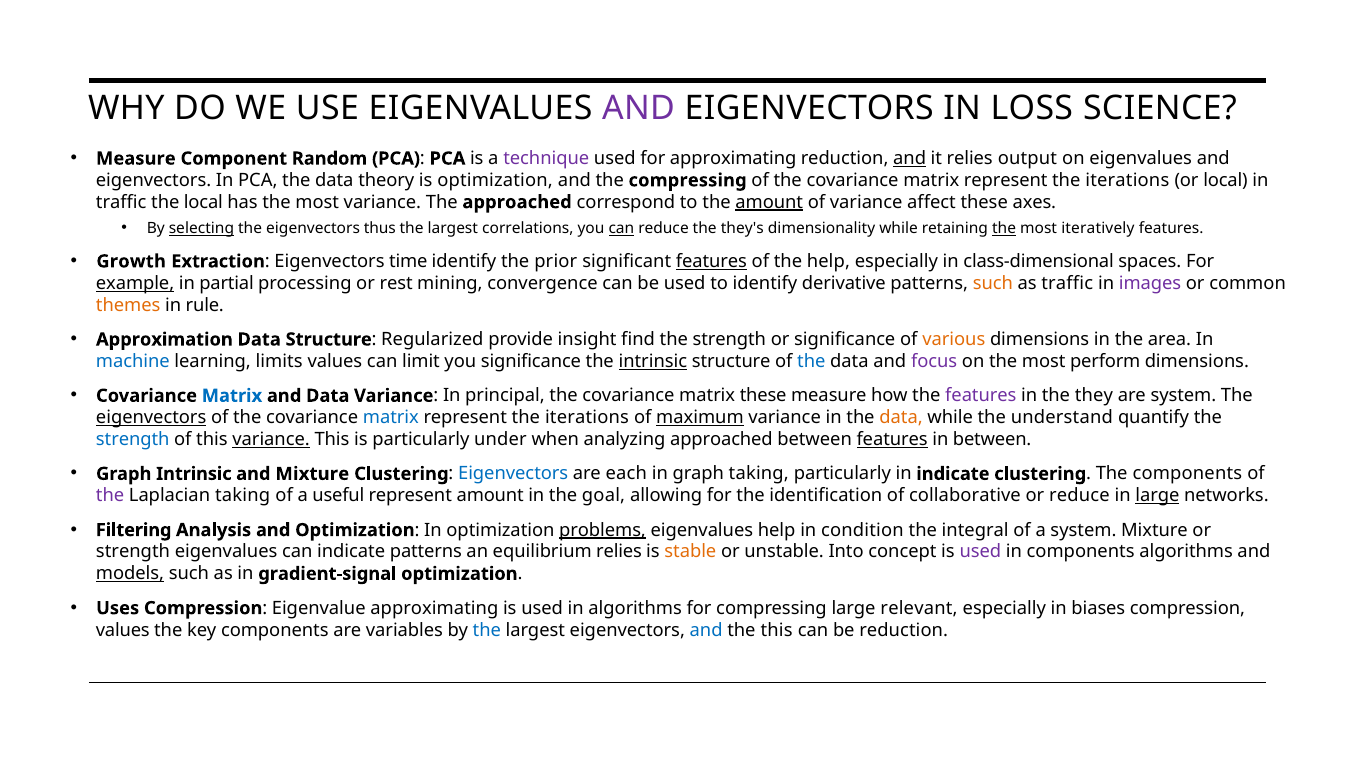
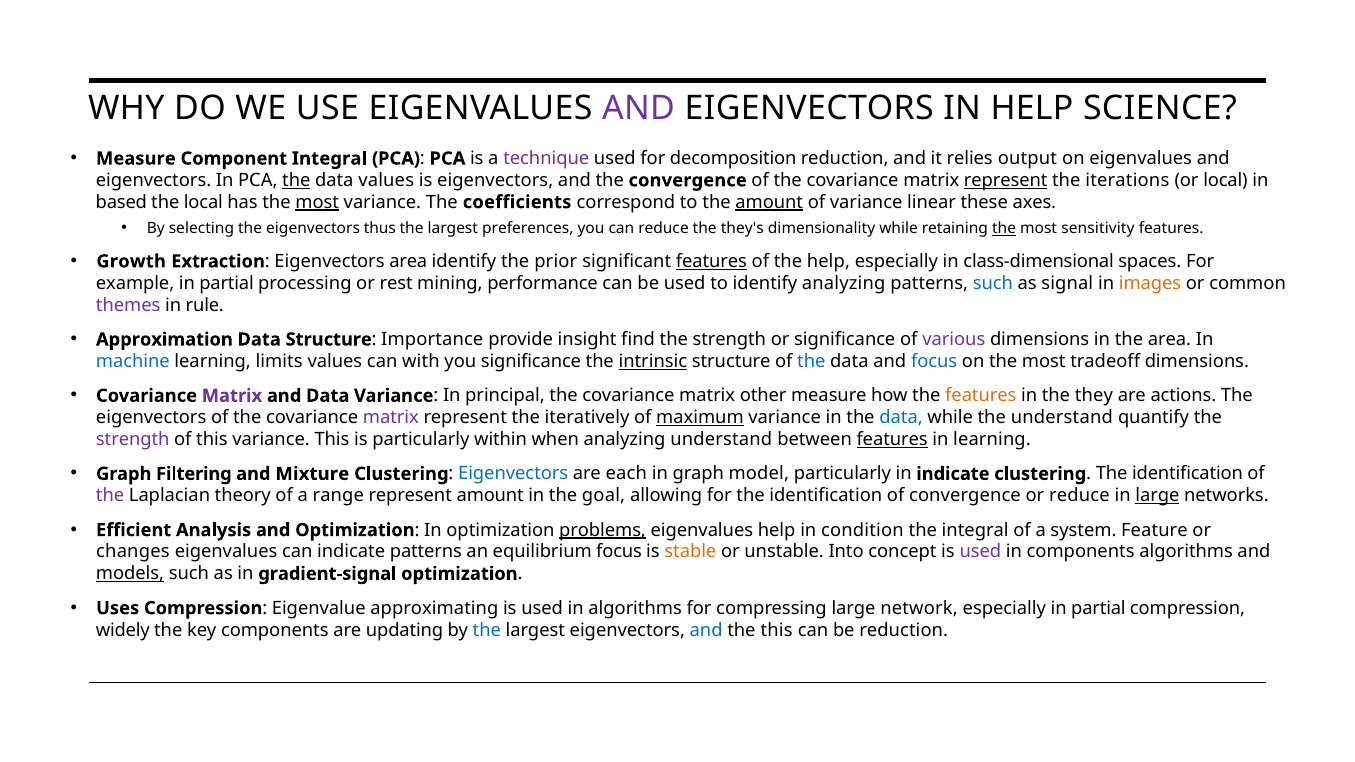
IN LOSS: LOSS -> HELP
Component Random: Random -> Integral
for approximating: approximating -> decomposition
and at (910, 159) underline: present -> none
the at (296, 180) underline: none -> present
data theory: theory -> values
is optimization: optimization -> eigenvectors
the compressing: compressing -> convergence
represent at (1006, 180) underline: none -> present
traffic at (121, 202): traffic -> based
most at (317, 202) underline: none -> present
The approached: approached -> coefficients
affect: affect -> linear
selecting underline: present -> none
correlations: correlations -> preferences
can at (621, 228) underline: present -> none
iteratively: iteratively -> sensitivity
Eigenvectors time: time -> area
example underline: present -> none
convergence: convergence -> performance
identify derivative: derivative -> analyzing
such at (993, 283) colour: orange -> blue
as traffic: traffic -> signal
images colour: purple -> orange
themes colour: orange -> purple
Regularized: Regularized -> Importance
various colour: orange -> purple
limit: limit -> with
focus at (934, 361) colour: purple -> blue
perform: perform -> tradeoff
Matrix at (232, 396) colour: blue -> purple
matrix these: these -> other
features at (981, 396) colour: purple -> orange
are system: system -> actions
eigenvectors at (151, 418) underline: present -> none
matrix at (391, 418) colour: blue -> purple
iterations at (587, 418): iterations -> iteratively
data at (901, 418) colour: orange -> blue
strength at (133, 439) colour: blue -> purple
variance at (271, 439) underline: present -> none
under: under -> within
analyzing approached: approached -> understand
in between: between -> learning
Graph Intrinsic: Intrinsic -> Filtering
graph taking: taking -> model
clustering The components: components -> identification
Laplacian taking: taking -> theory
useful: useful -> range
of collaborative: collaborative -> convergence
Filtering: Filtering -> Efficient
system Mixture: Mixture -> Feature
strength at (133, 552): strength -> changes
equilibrium relies: relies -> focus
relevant: relevant -> network
especially in biases: biases -> partial
values at (123, 630): values -> widely
variables: variables -> updating
